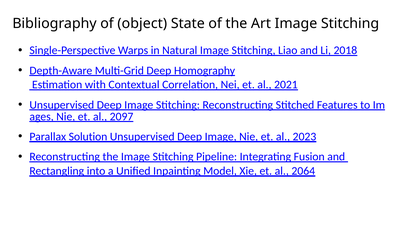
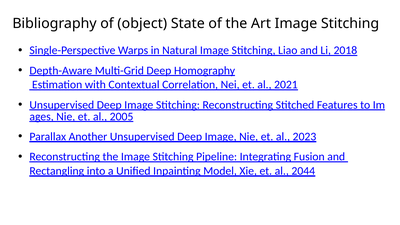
2097: 2097 -> 2005
Solution: Solution -> Another
2064: 2064 -> 2044
